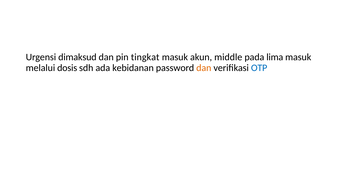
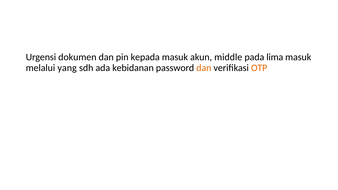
dimaksud: dimaksud -> dokumen
tingkat: tingkat -> kepada
dosis: dosis -> yang
OTP colour: blue -> orange
